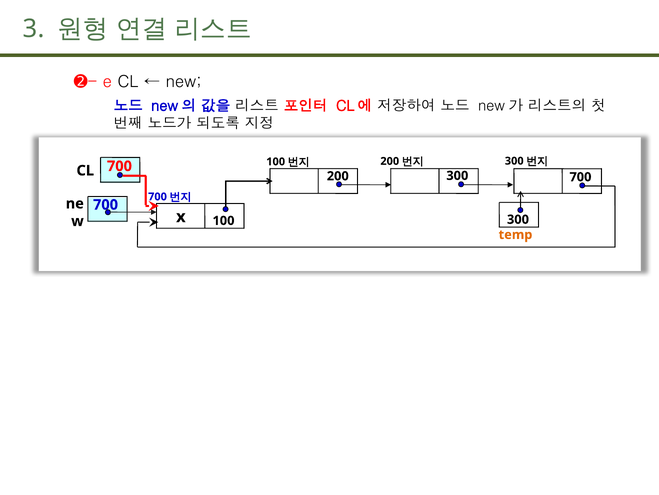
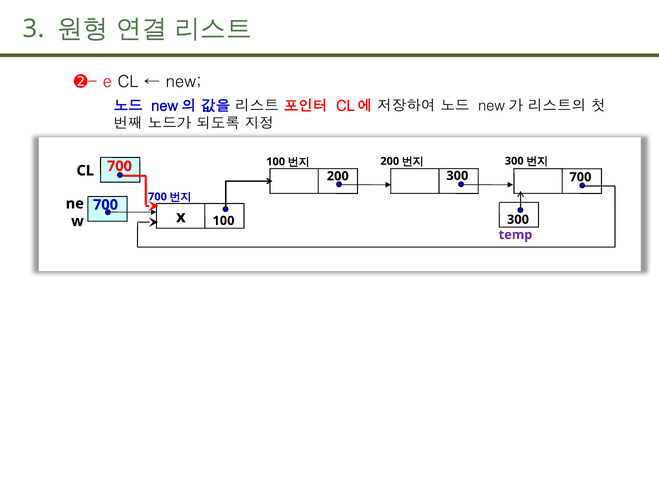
temp colour: orange -> purple
